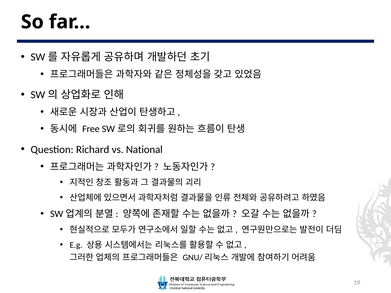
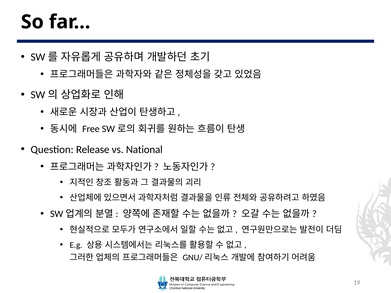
Richard: Richard -> Release
